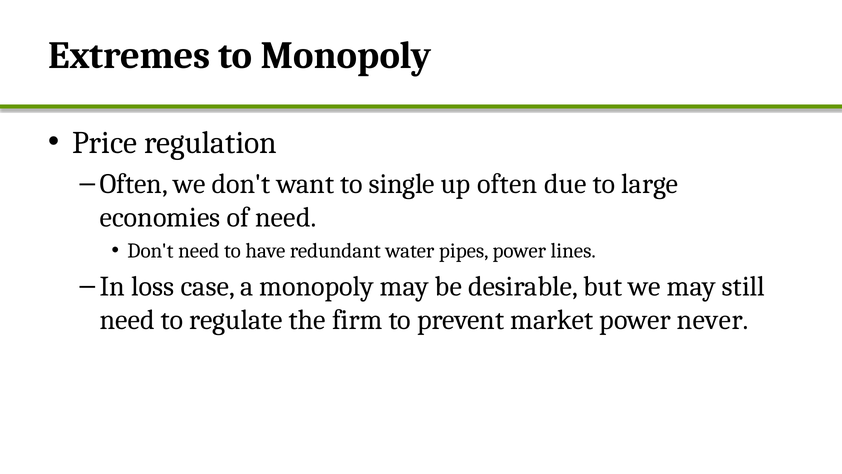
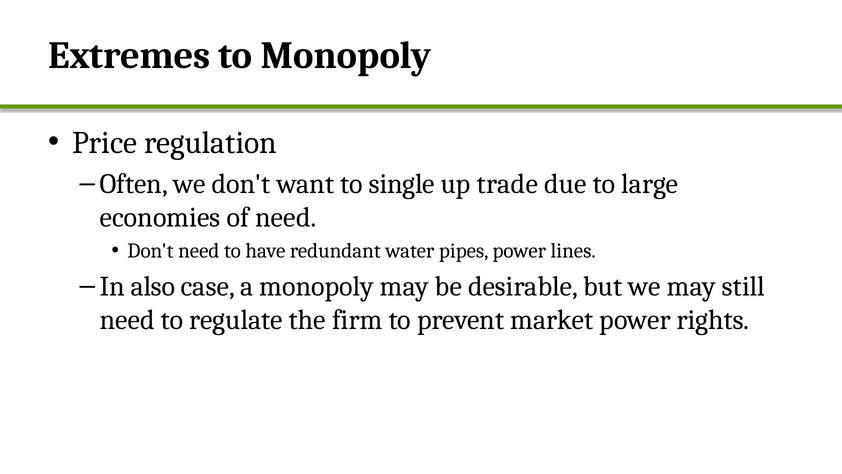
up often: often -> trade
loss: loss -> also
never: never -> rights
